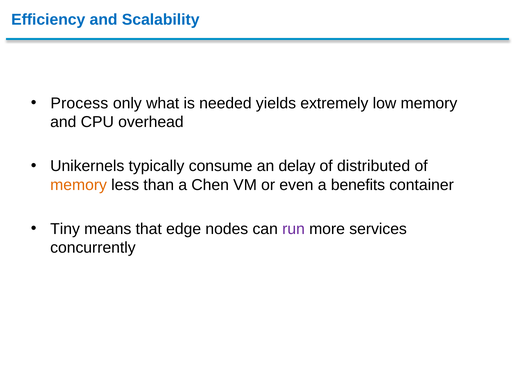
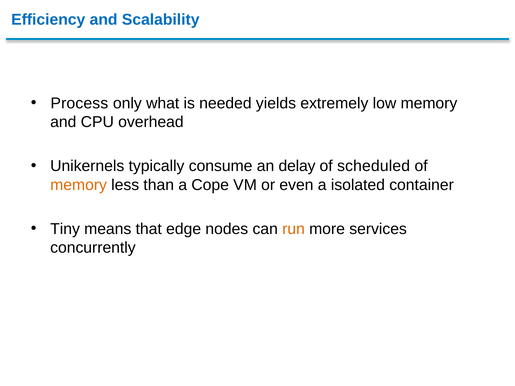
distributed: distributed -> scheduled
Chen: Chen -> Cope
benefits: benefits -> isolated
run colour: purple -> orange
